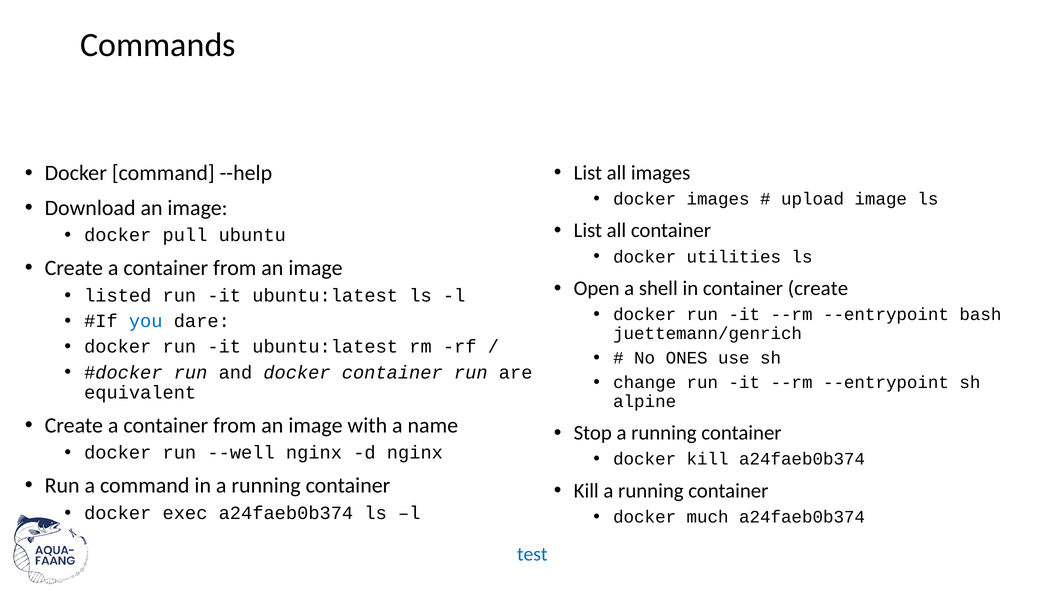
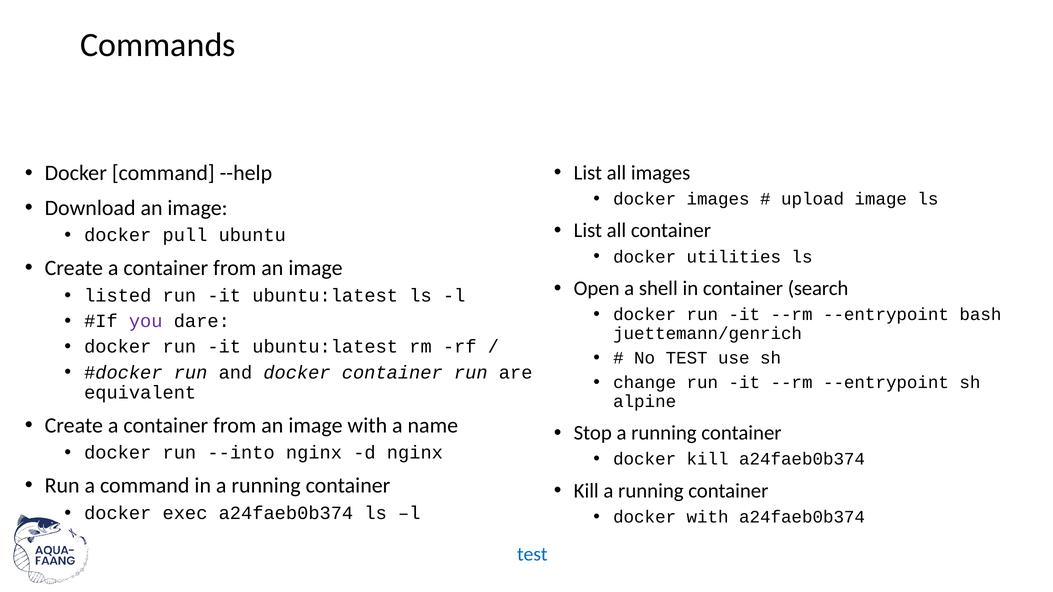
container create: create -> search
you colour: blue -> purple
No ONES: ONES -> TEST
--well: --well -> --into
docker much: much -> with
